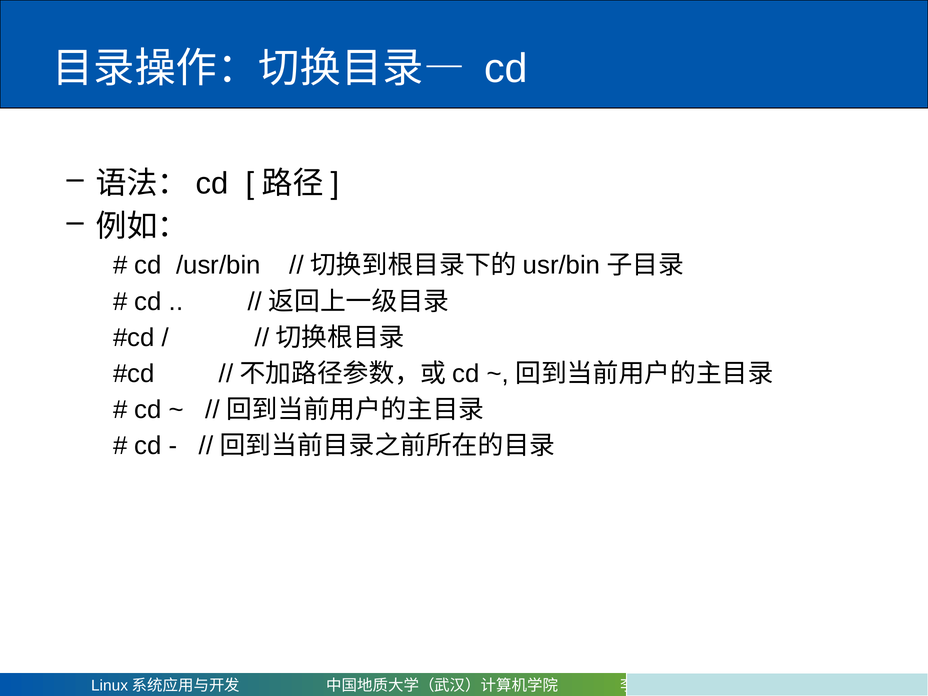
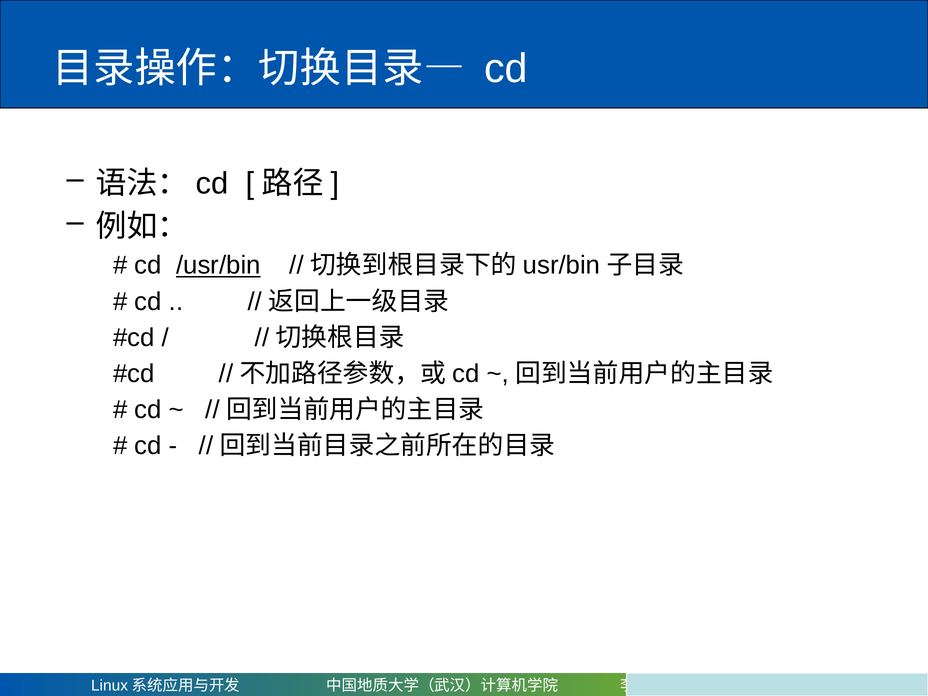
/usr/bin underline: none -> present
